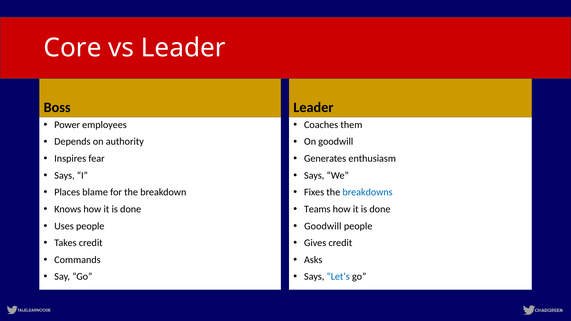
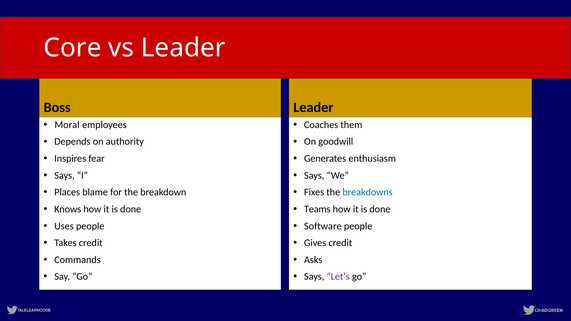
Power: Power -> Moral
Goodwill at (323, 226): Goodwill -> Software
Let’s colour: blue -> purple
